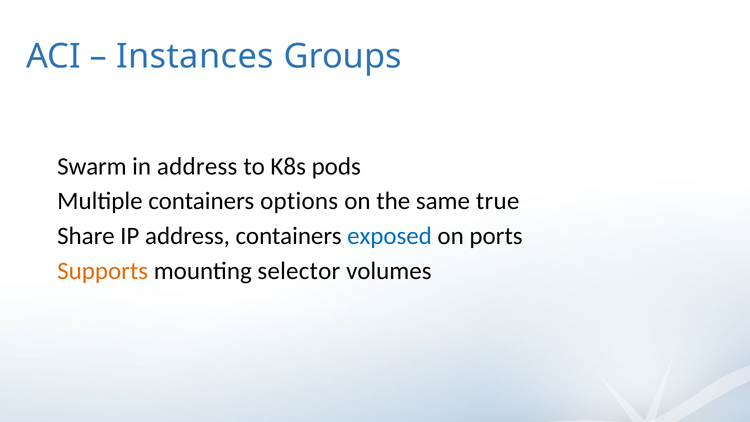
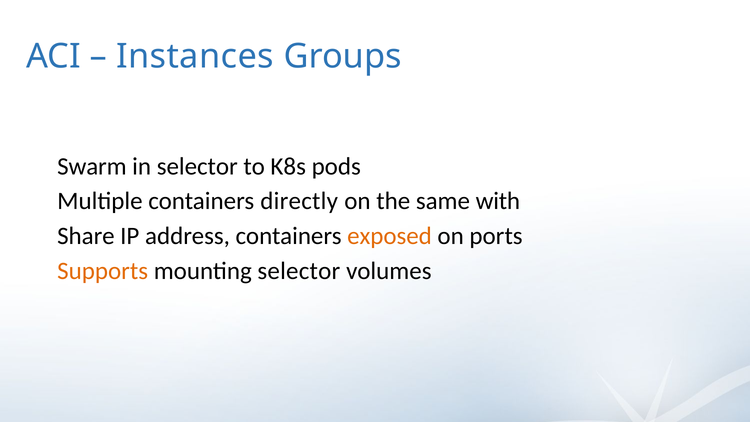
in address: address -> selector
options: options -> directly
true: true -> with
exposed colour: blue -> orange
